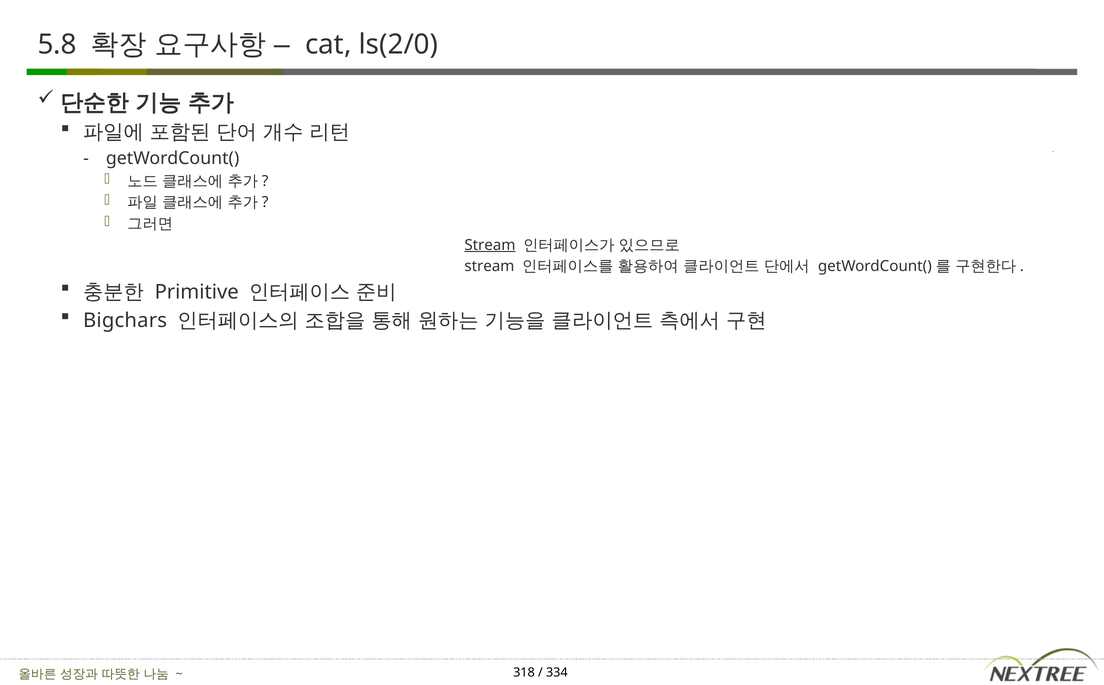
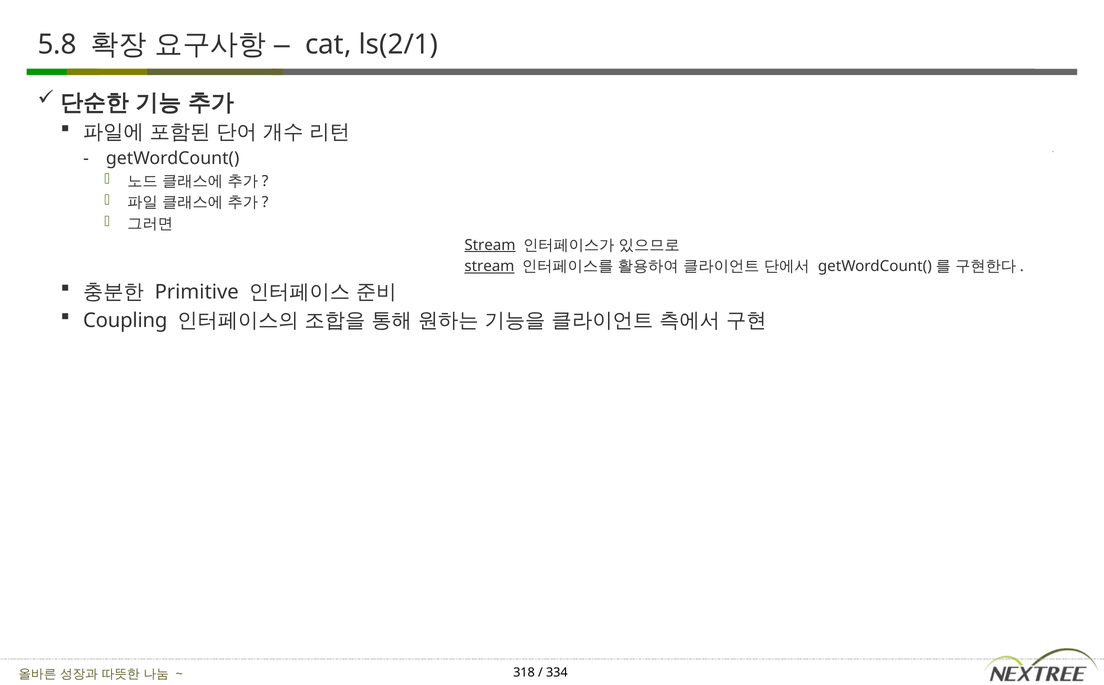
ls(2/0: ls(2/0 -> ls(2/1
stream at (489, 266) underline: none -> present
Bigchars: Bigchars -> Coupling
